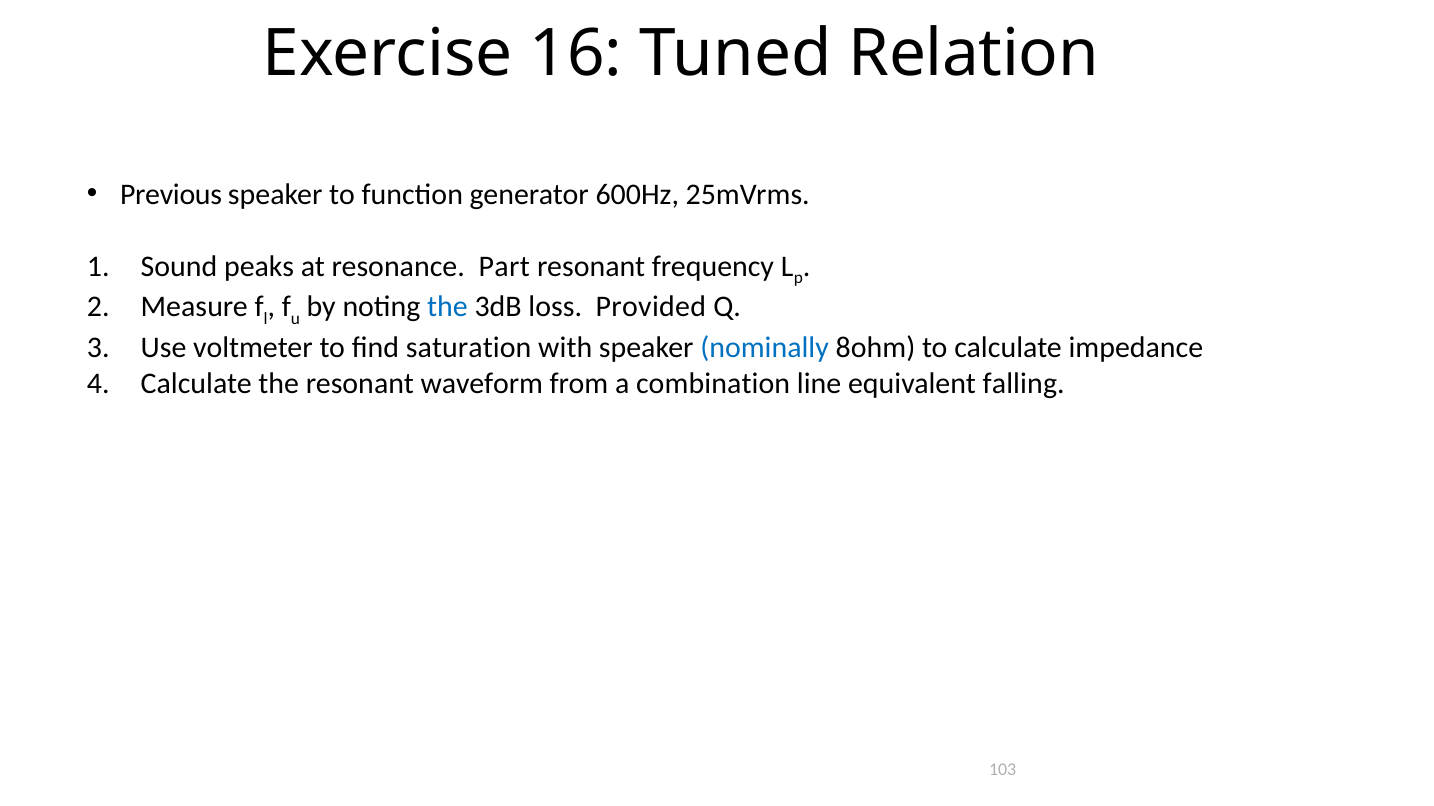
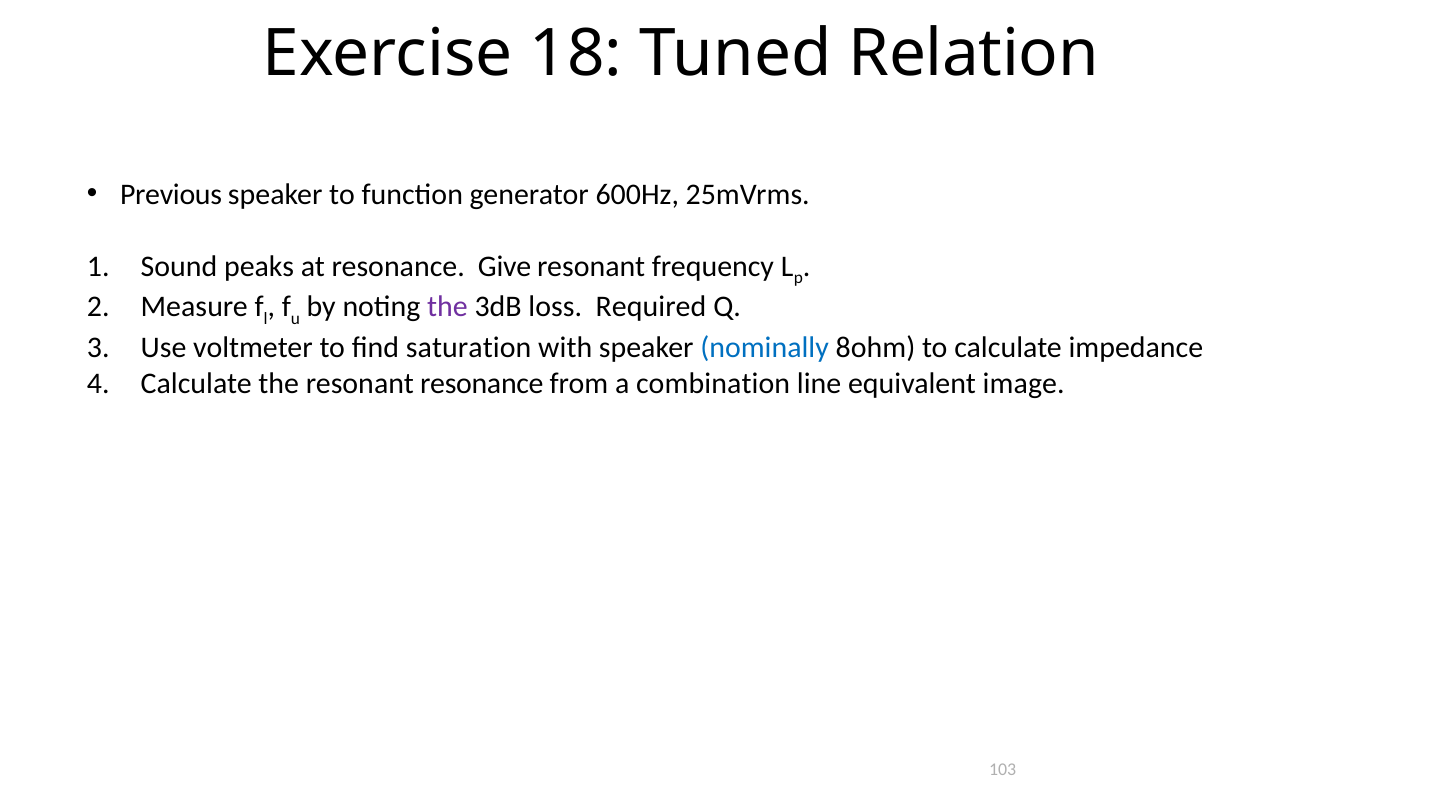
16: 16 -> 18
Part: Part -> Give
the at (447, 307) colour: blue -> purple
Provided: Provided -> Required
resonant waveform: waveform -> resonance
falling: falling -> image
